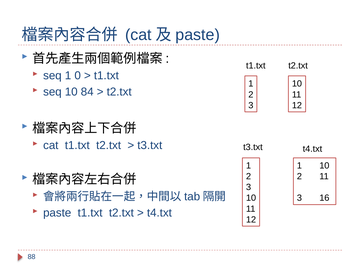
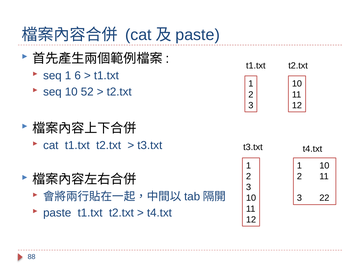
0: 0 -> 6
84: 84 -> 52
16: 16 -> 22
